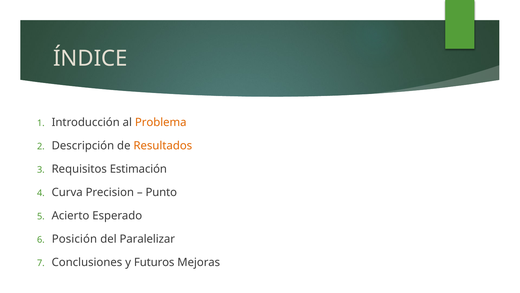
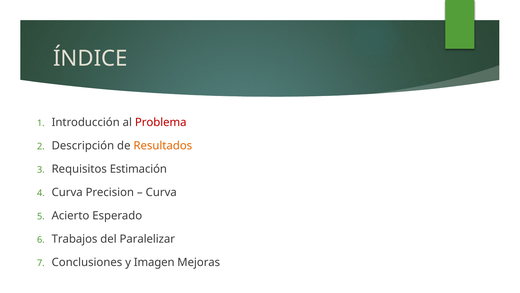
Problema colour: orange -> red
Punto at (161, 192): Punto -> Curva
Posición: Posición -> Trabajos
Futuros: Futuros -> Imagen
